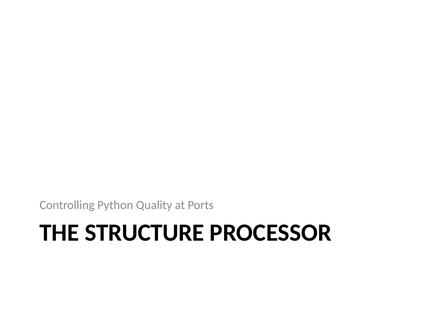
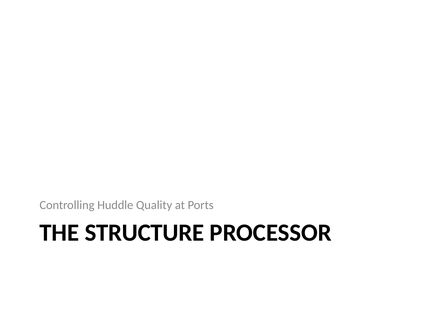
Python: Python -> Huddle
